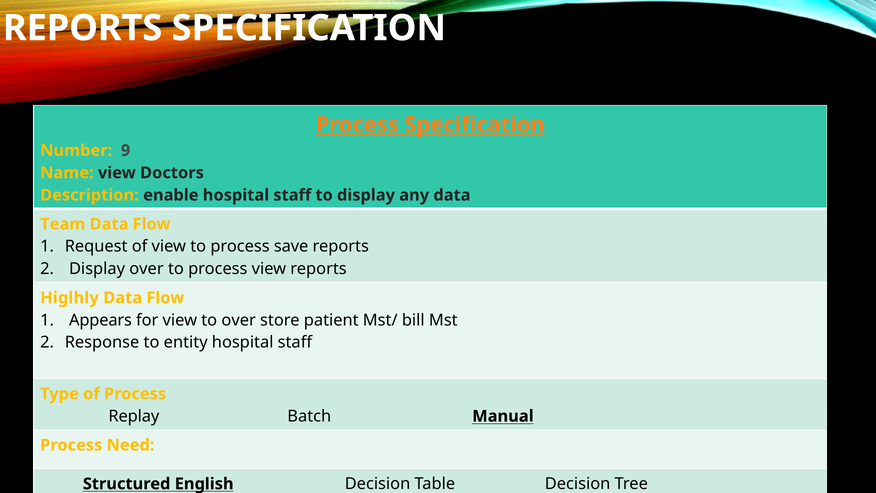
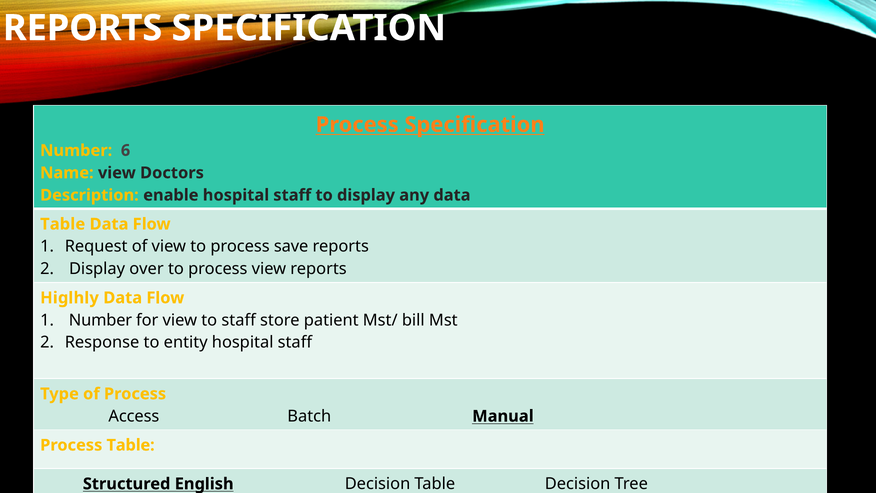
9: 9 -> 6
Team at (63, 224): Team -> Table
Appears at (100, 320): Appears -> Number
to over: over -> staff
Replay: Replay -> Access
Process Need: Need -> Table
